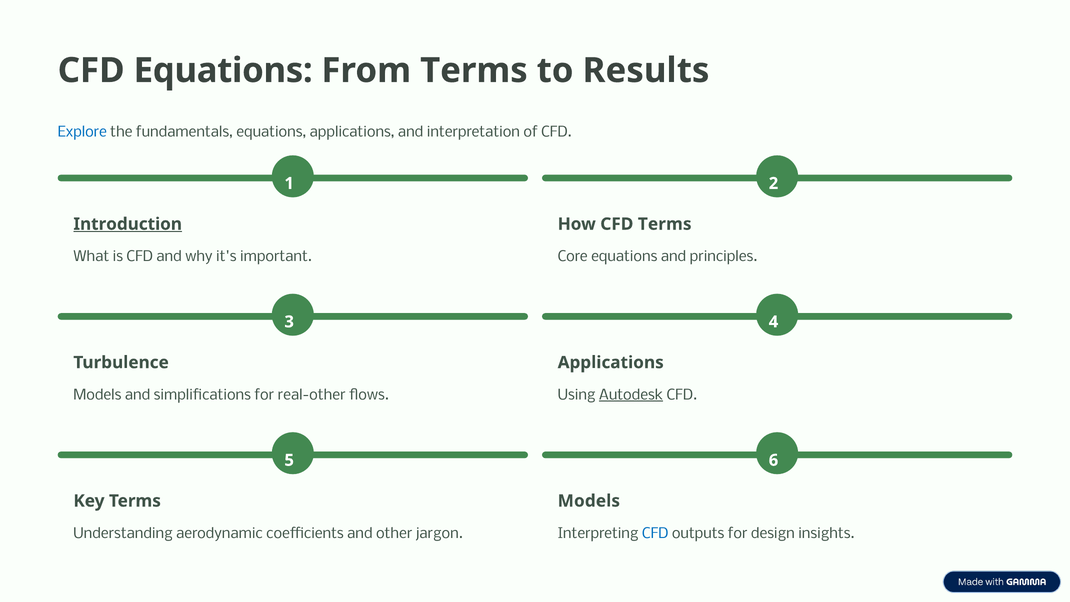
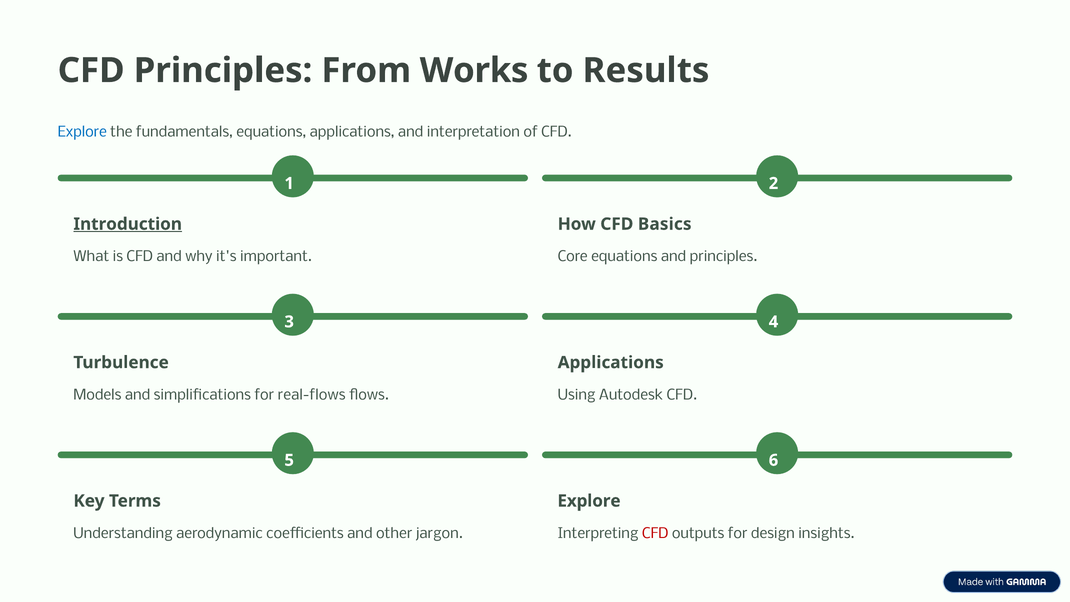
CFD Equations: Equations -> Principles
From Terms: Terms -> Works
CFD Terms: Terms -> Basics
real-other: real-other -> real-flows
Autodesk underline: present -> none
Models at (589, 501): Models -> Explore
CFD at (655, 533) colour: blue -> red
